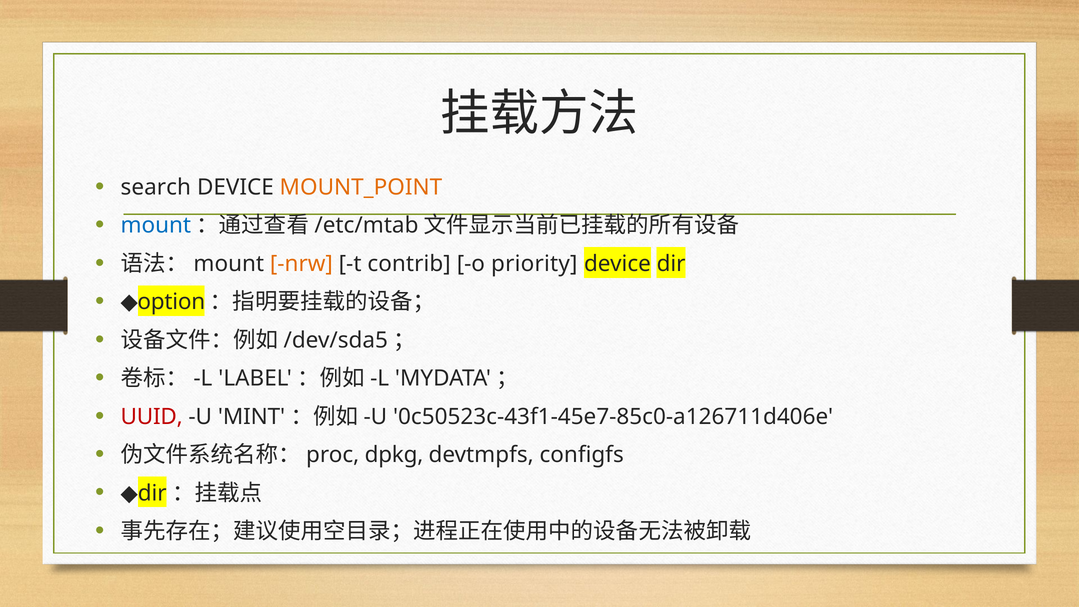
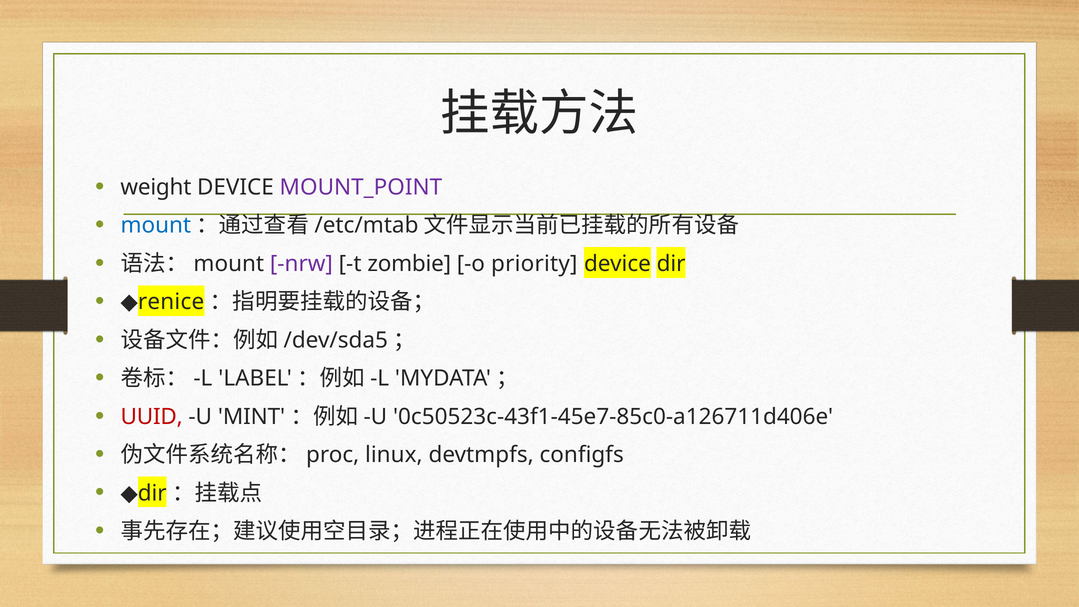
search: search -> weight
MOUNT_POINT colour: orange -> purple
nrw colour: orange -> purple
contrib: contrib -> zombie
option: option -> renice
dpkg: dpkg -> linux
